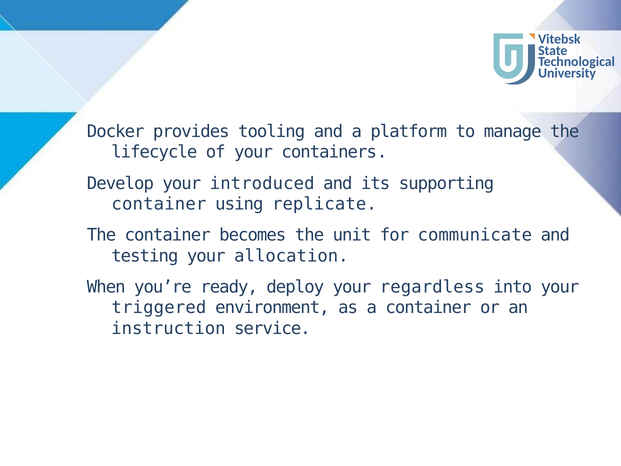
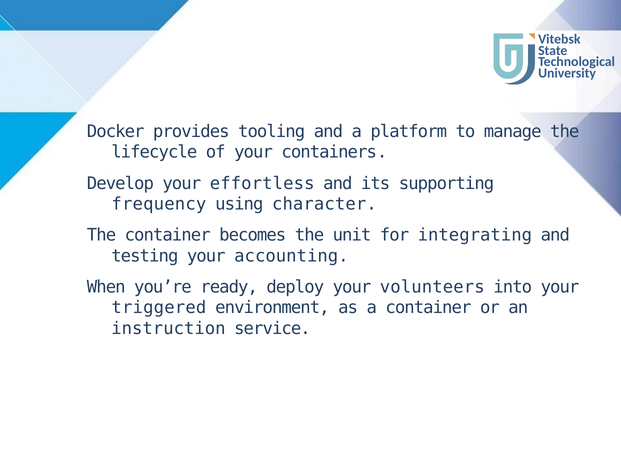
introduced: introduced -> effortless
container at (159, 204): container -> frequency
replicate: replicate -> character
communicate: communicate -> integrating
allocation: allocation -> accounting
regardless: regardless -> volunteers
